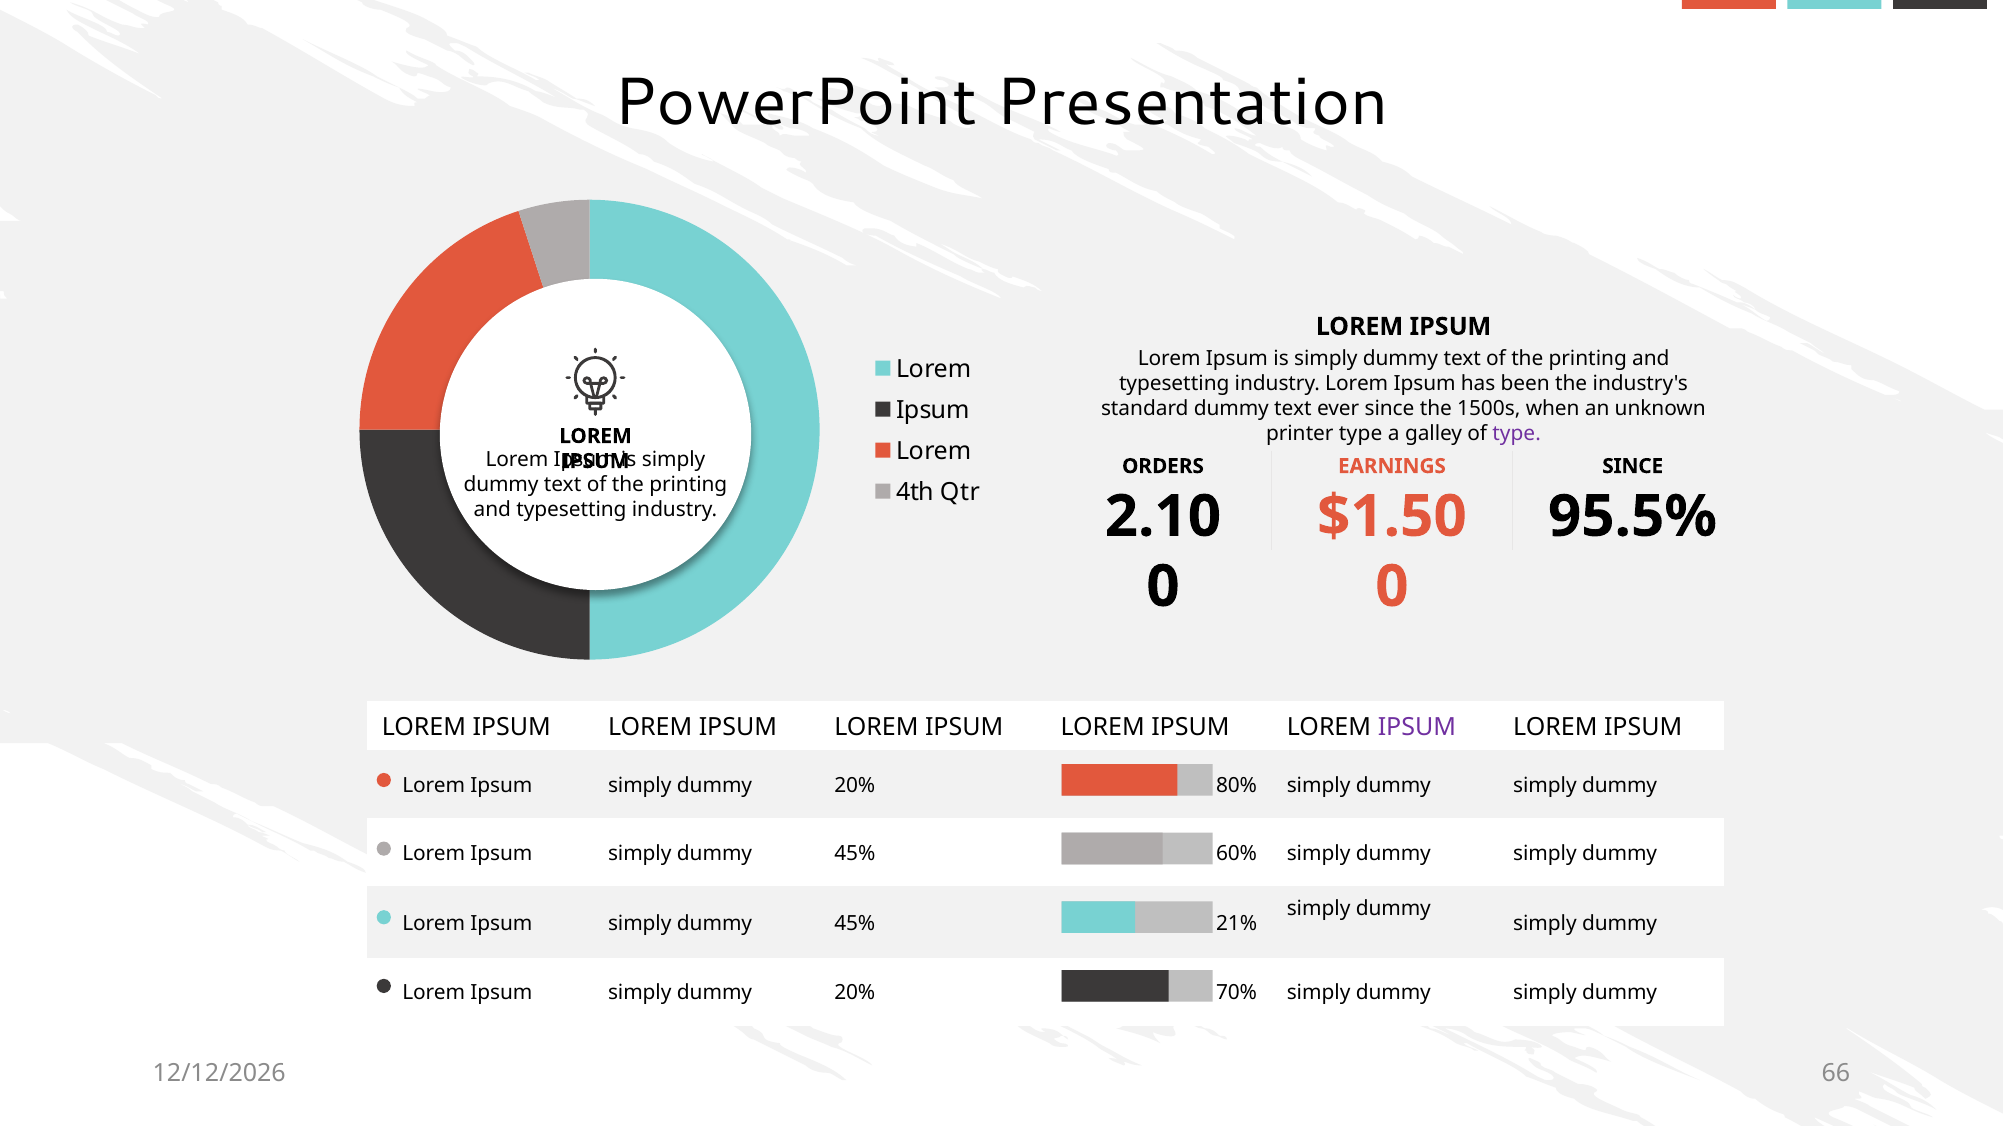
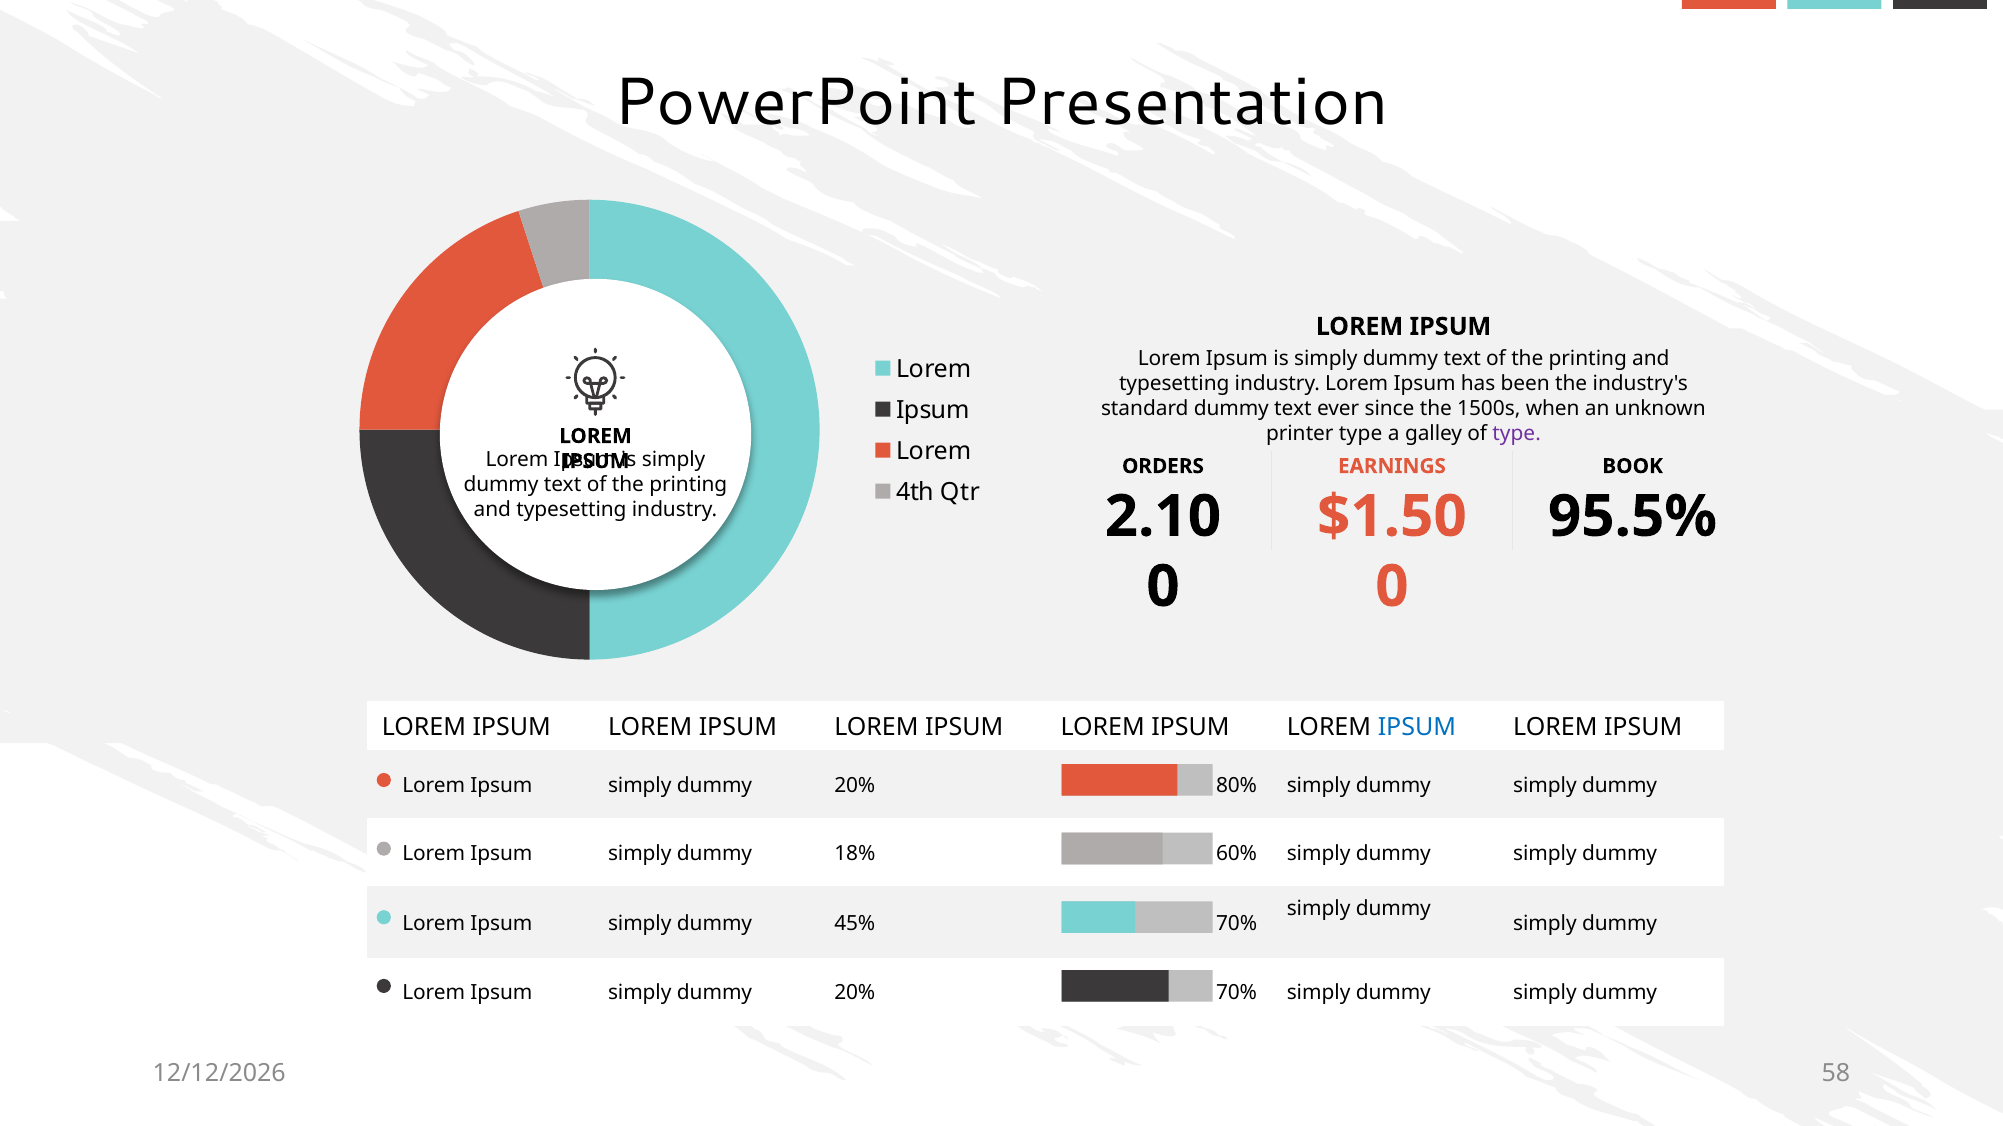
SINCE at (1633, 466): SINCE -> BOOK
IPSUM at (1417, 728) colour: purple -> blue
45% at (855, 854): 45% -> 18%
45% 21%: 21% -> 70%
66: 66 -> 58
